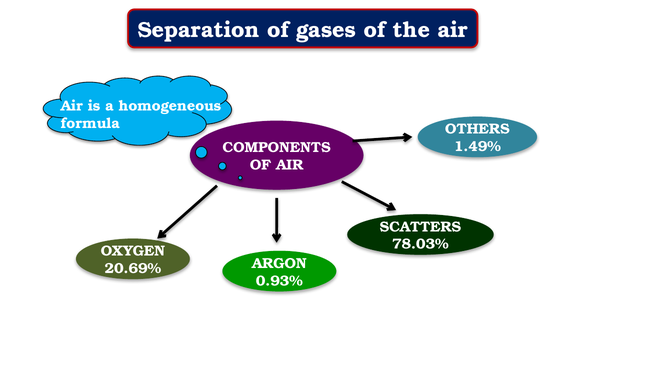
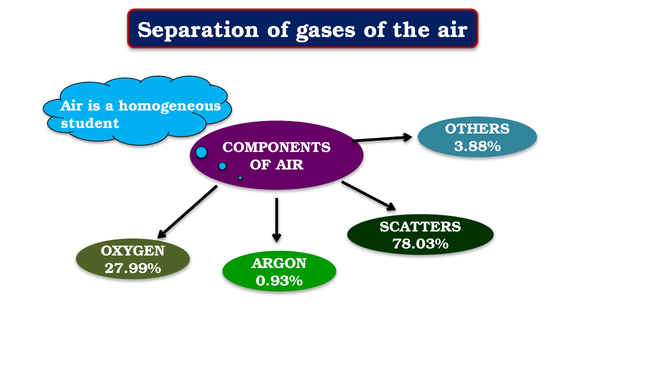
formula: formula -> student
1.49%: 1.49% -> 3.88%
20.69%: 20.69% -> 27.99%
